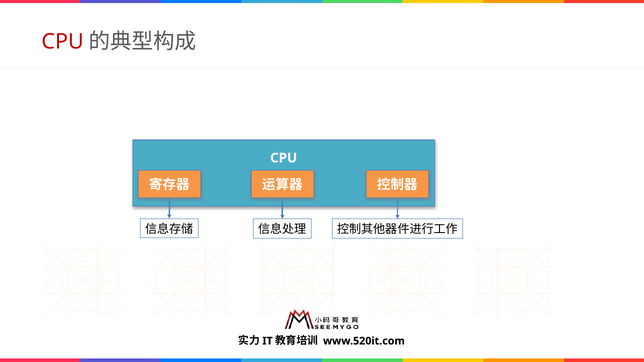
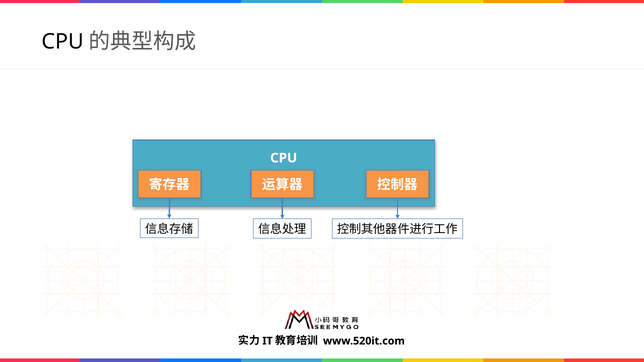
CPU at (63, 42) colour: red -> black
